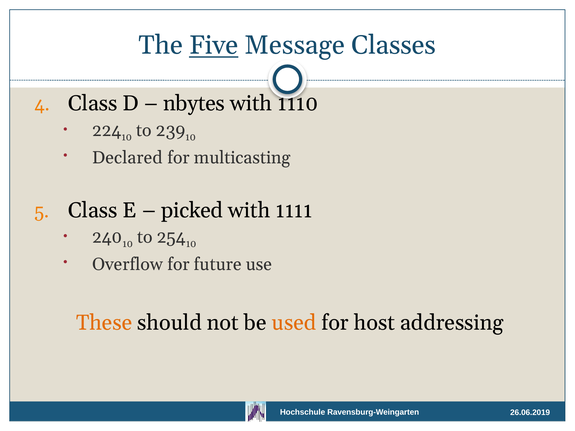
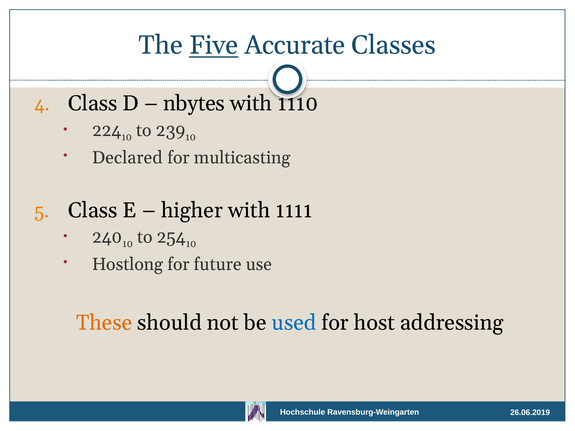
Message: Message -> Accurate
picked: picked -> higher
Overflow: Overflow -> Hostlong
used colour: orange -> blue
